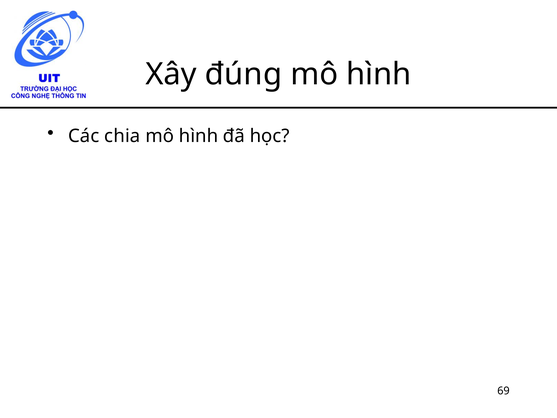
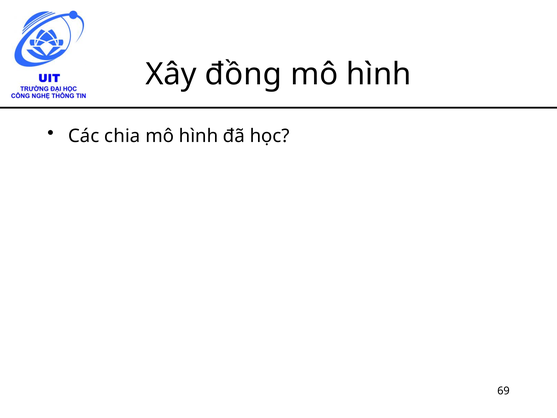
đúng: đúng -> đồng
